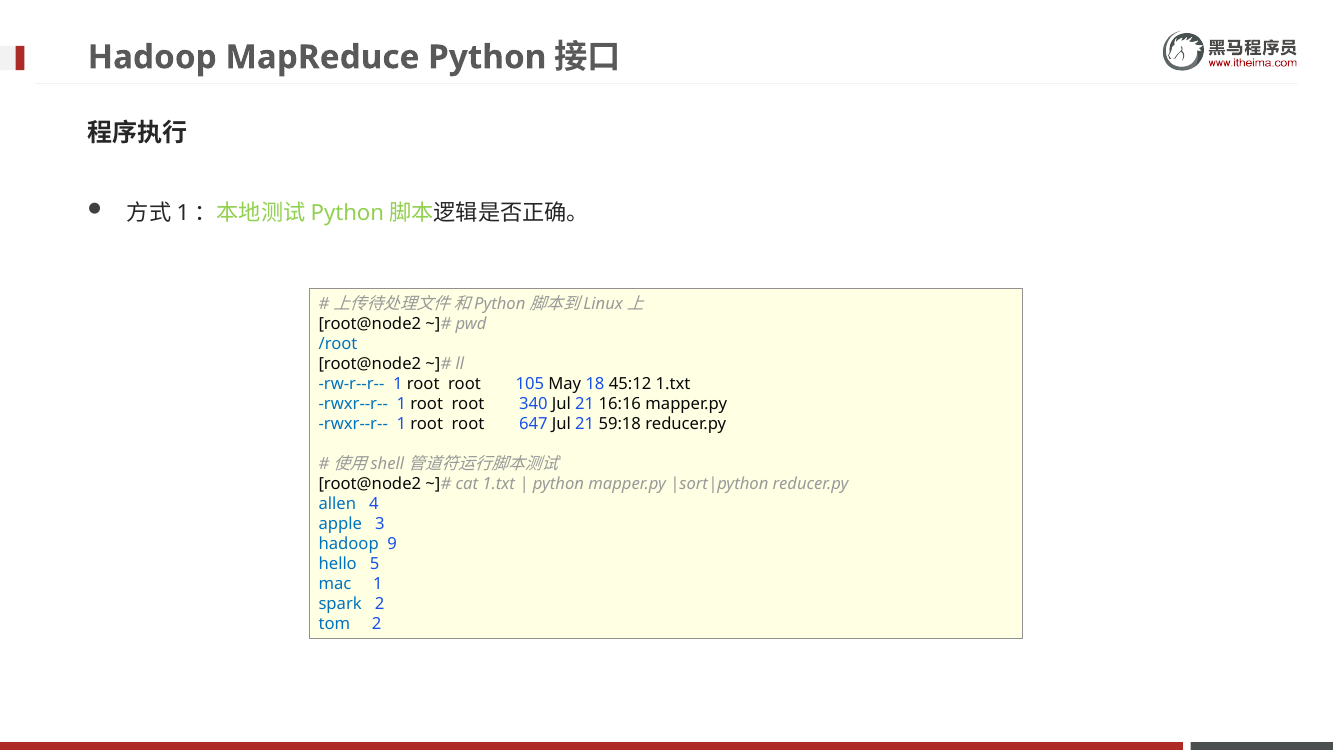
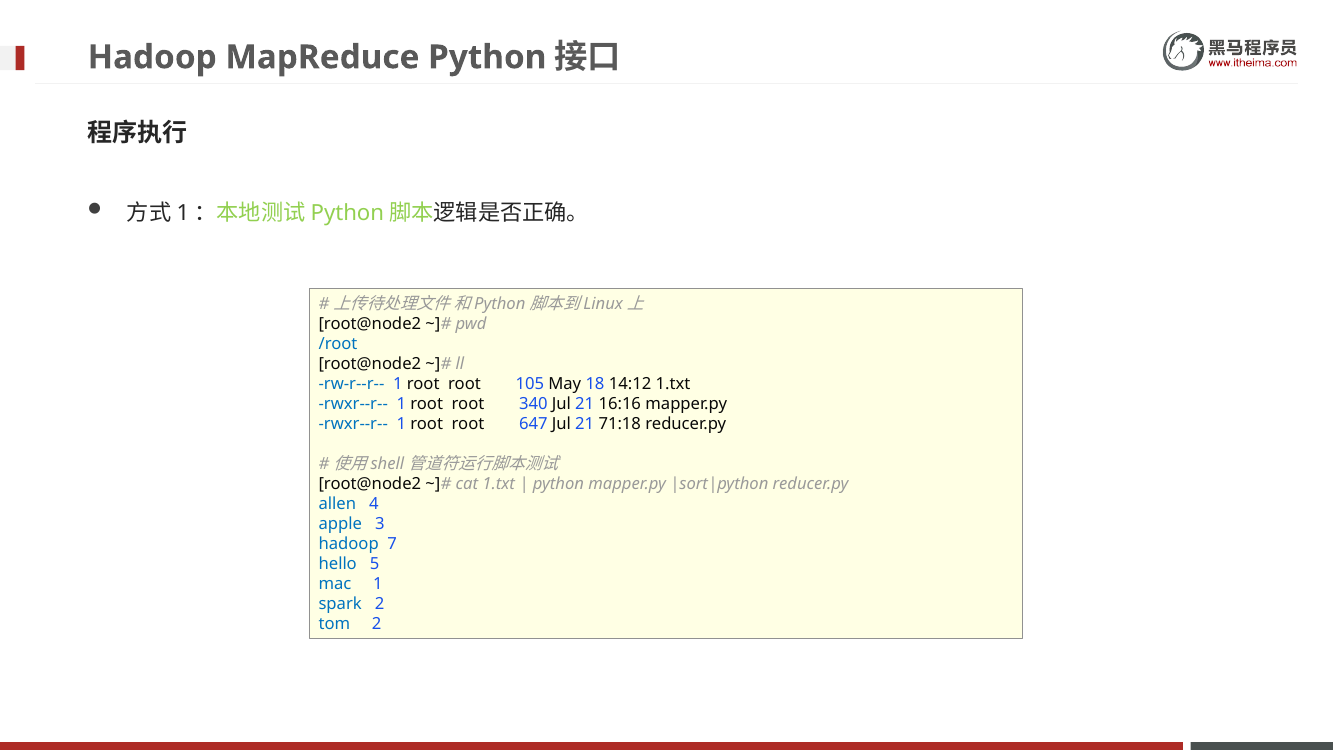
45:12: 45:12 -> 14:12
59:18: 59:18 -> 71:18
9: 9 -> 7
